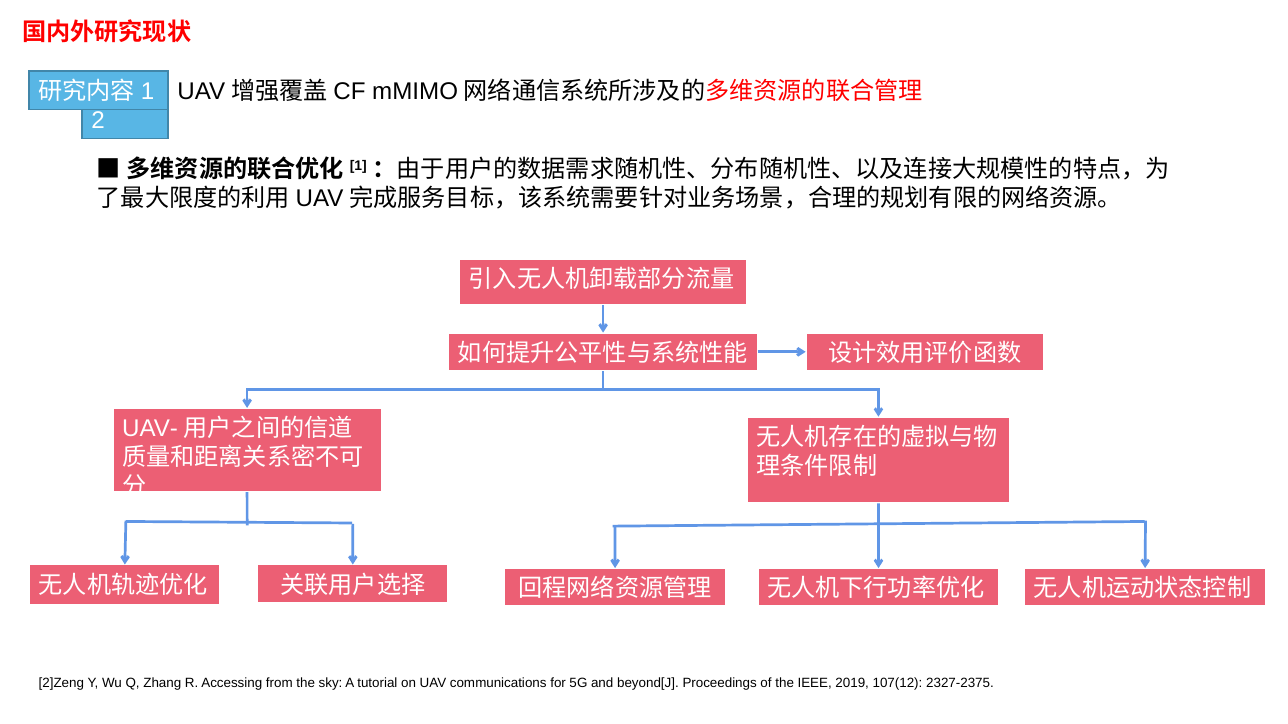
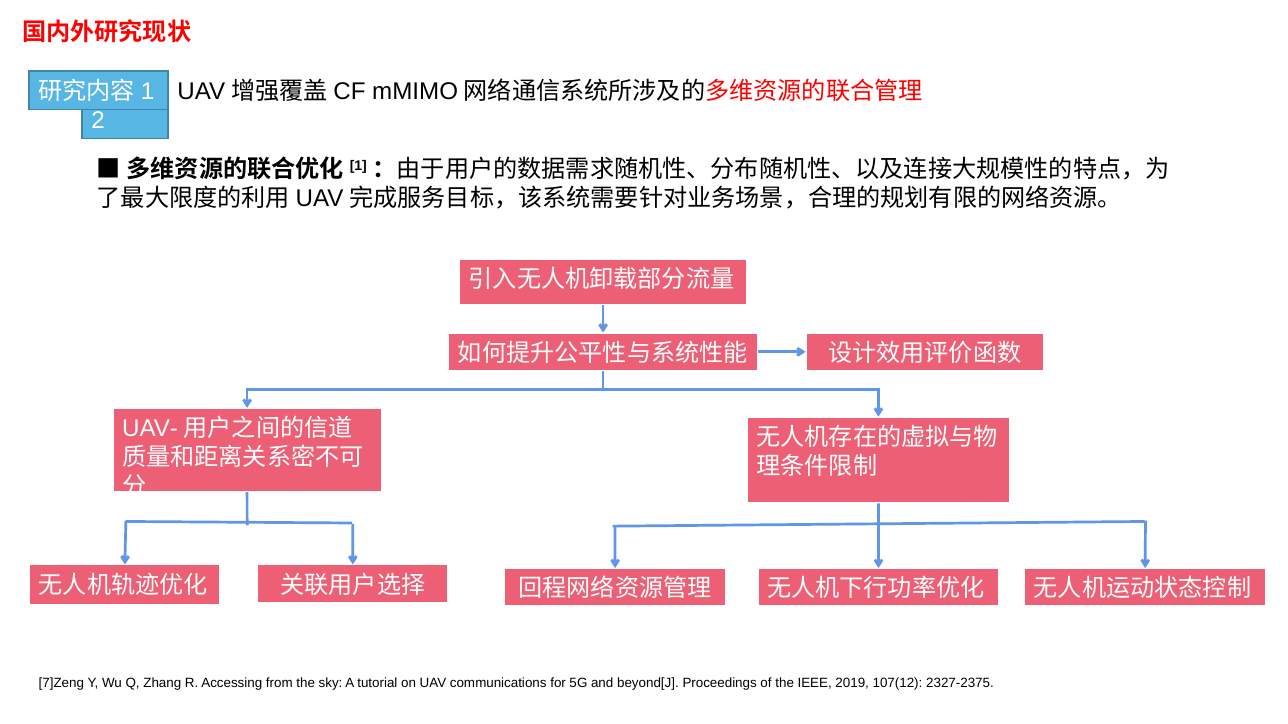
2]Zeng: 2]Zeng -> 7]Zeng
